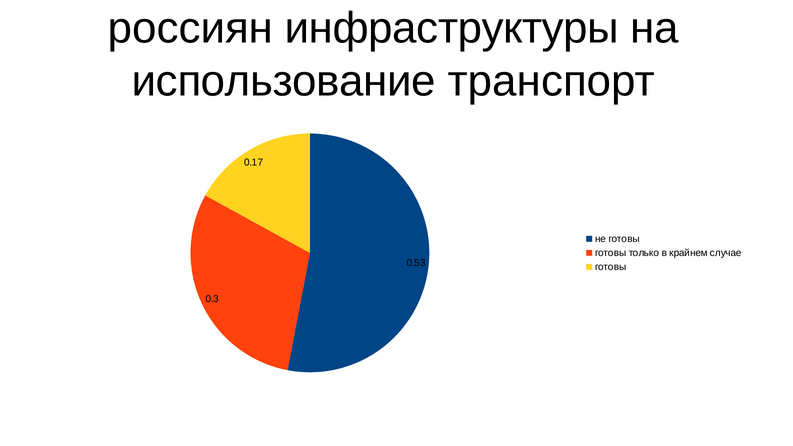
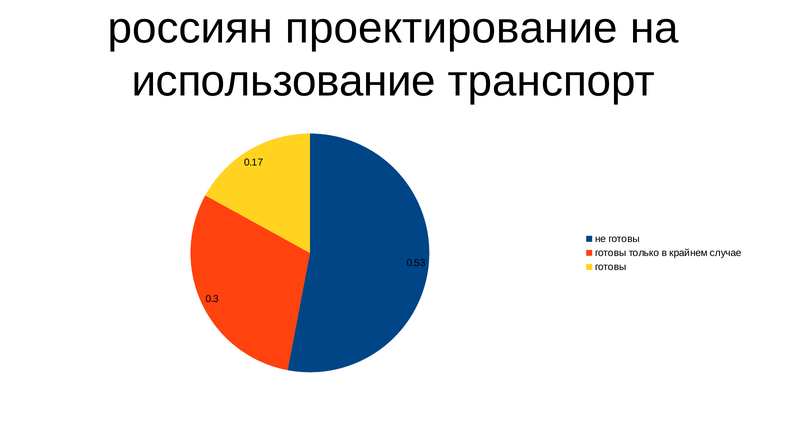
инфраструктуры: инфраструктуры -> проектирование
